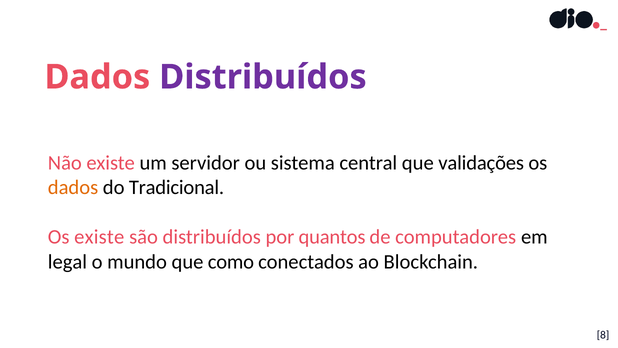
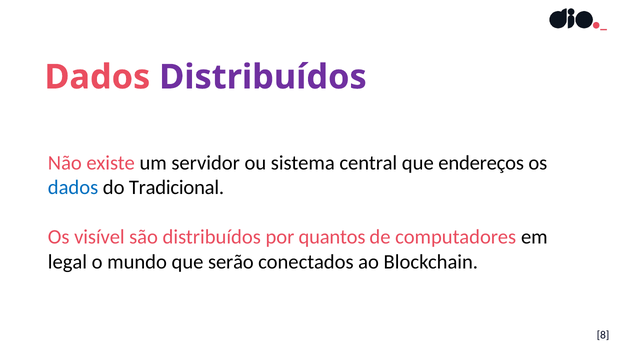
validações: validações -> endereços
dados at (73, 187) colour: orange -> blue
Os existe: existe -> visível
como: como -> serão
